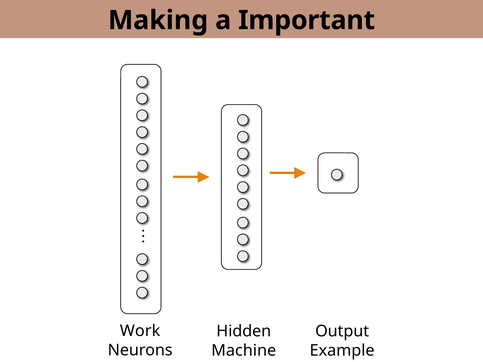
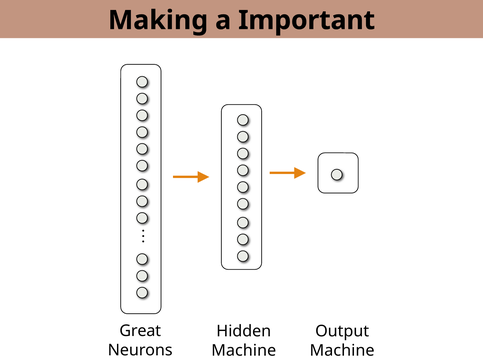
Work: Work -> Great
Example at (342, 351): Example -> Machine
